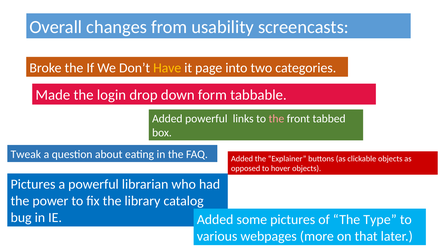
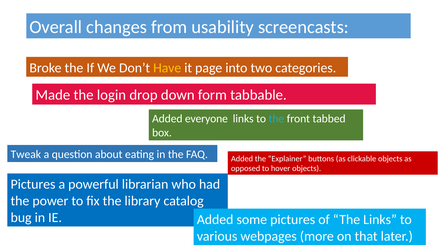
Added powerful: powerful -> everyone
the at (276, 119) colour: pink -> light blue
The Type: Type -> Links
